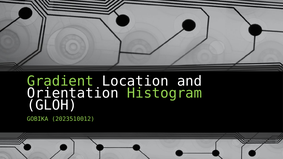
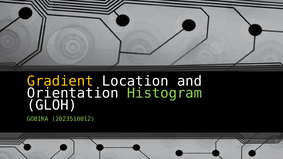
Gradient colour: light green -> yellow
